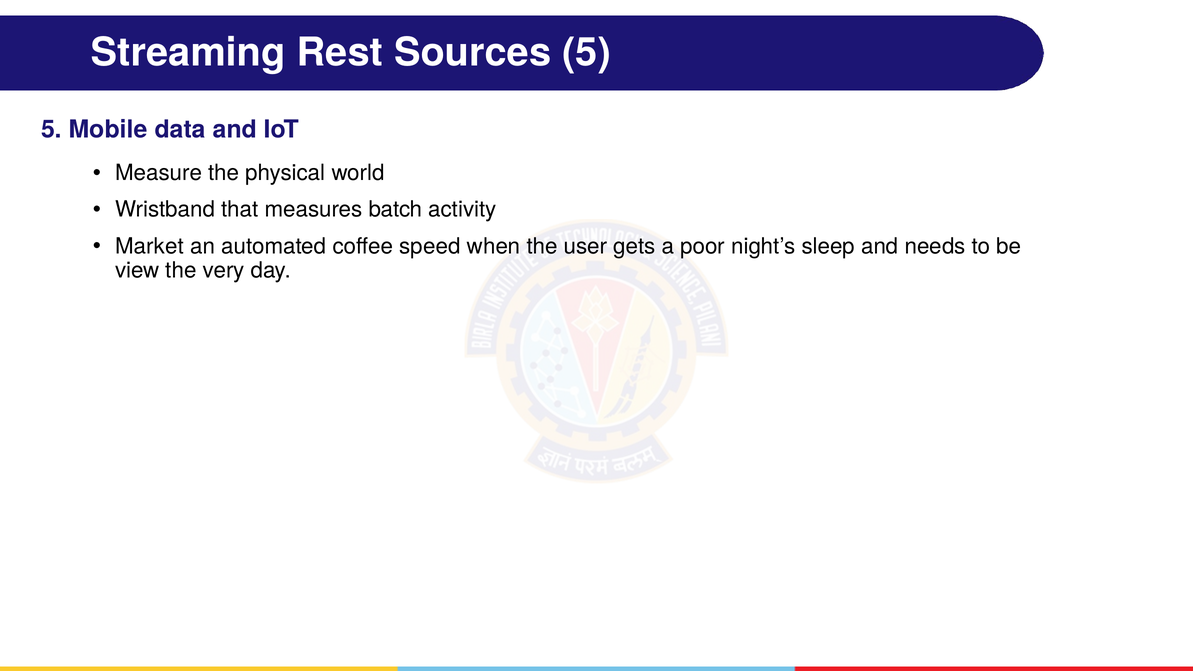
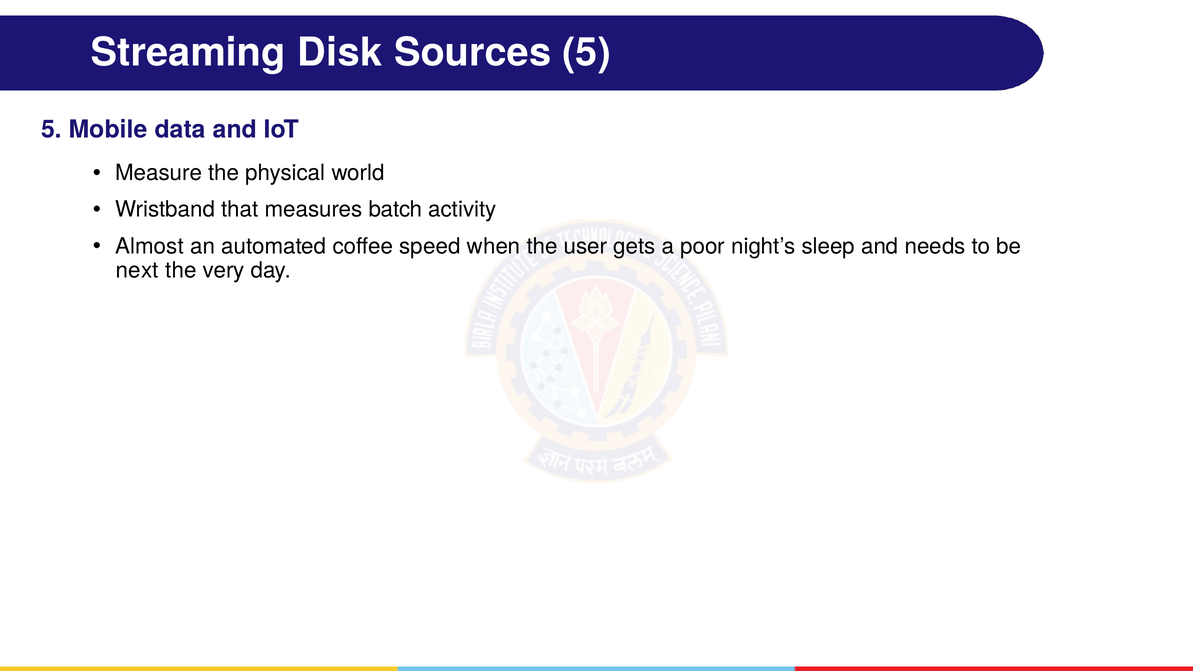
Rest: Rest -> Disk
Market: Market -> Almost
view: view -> next
